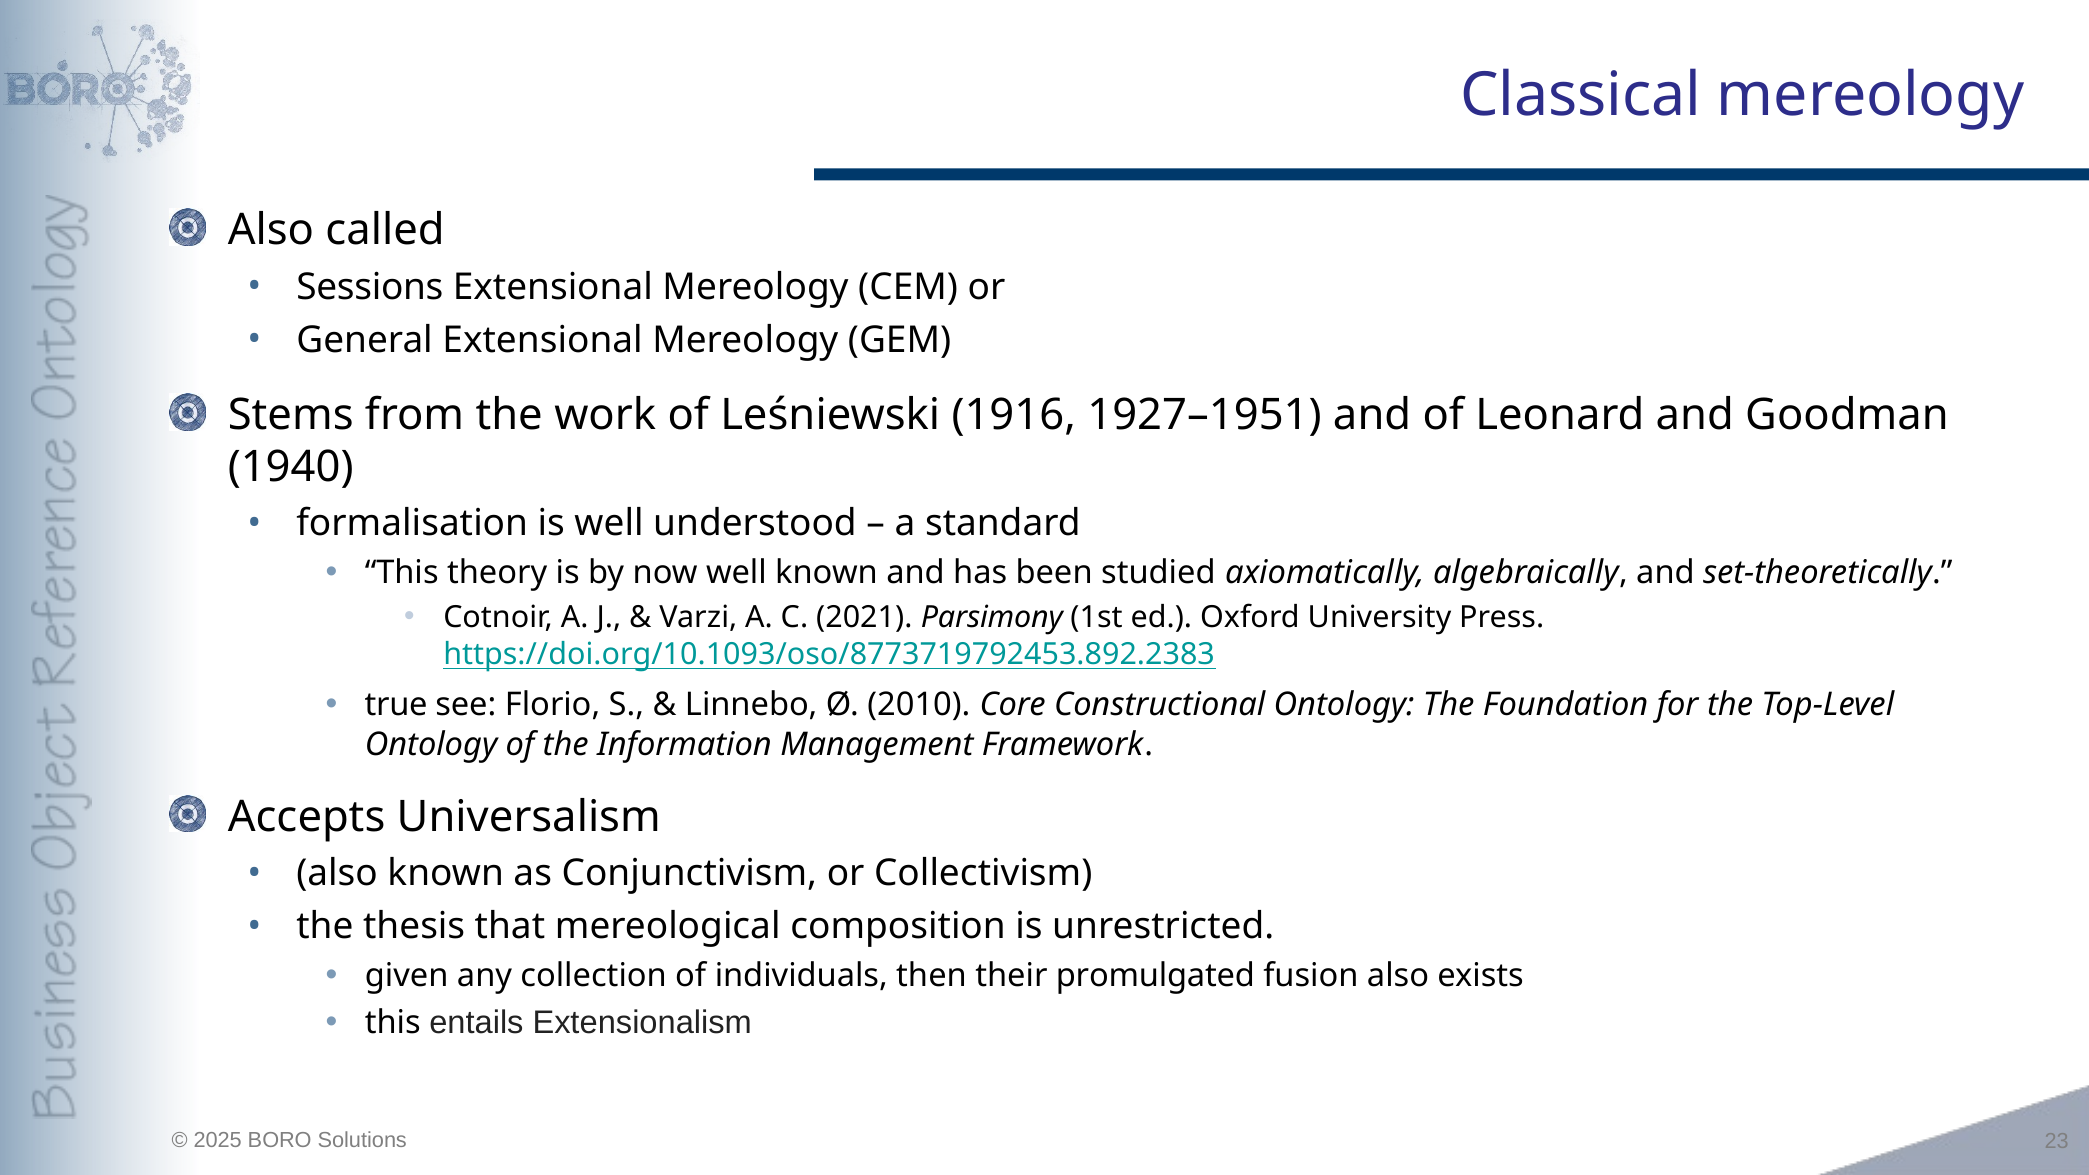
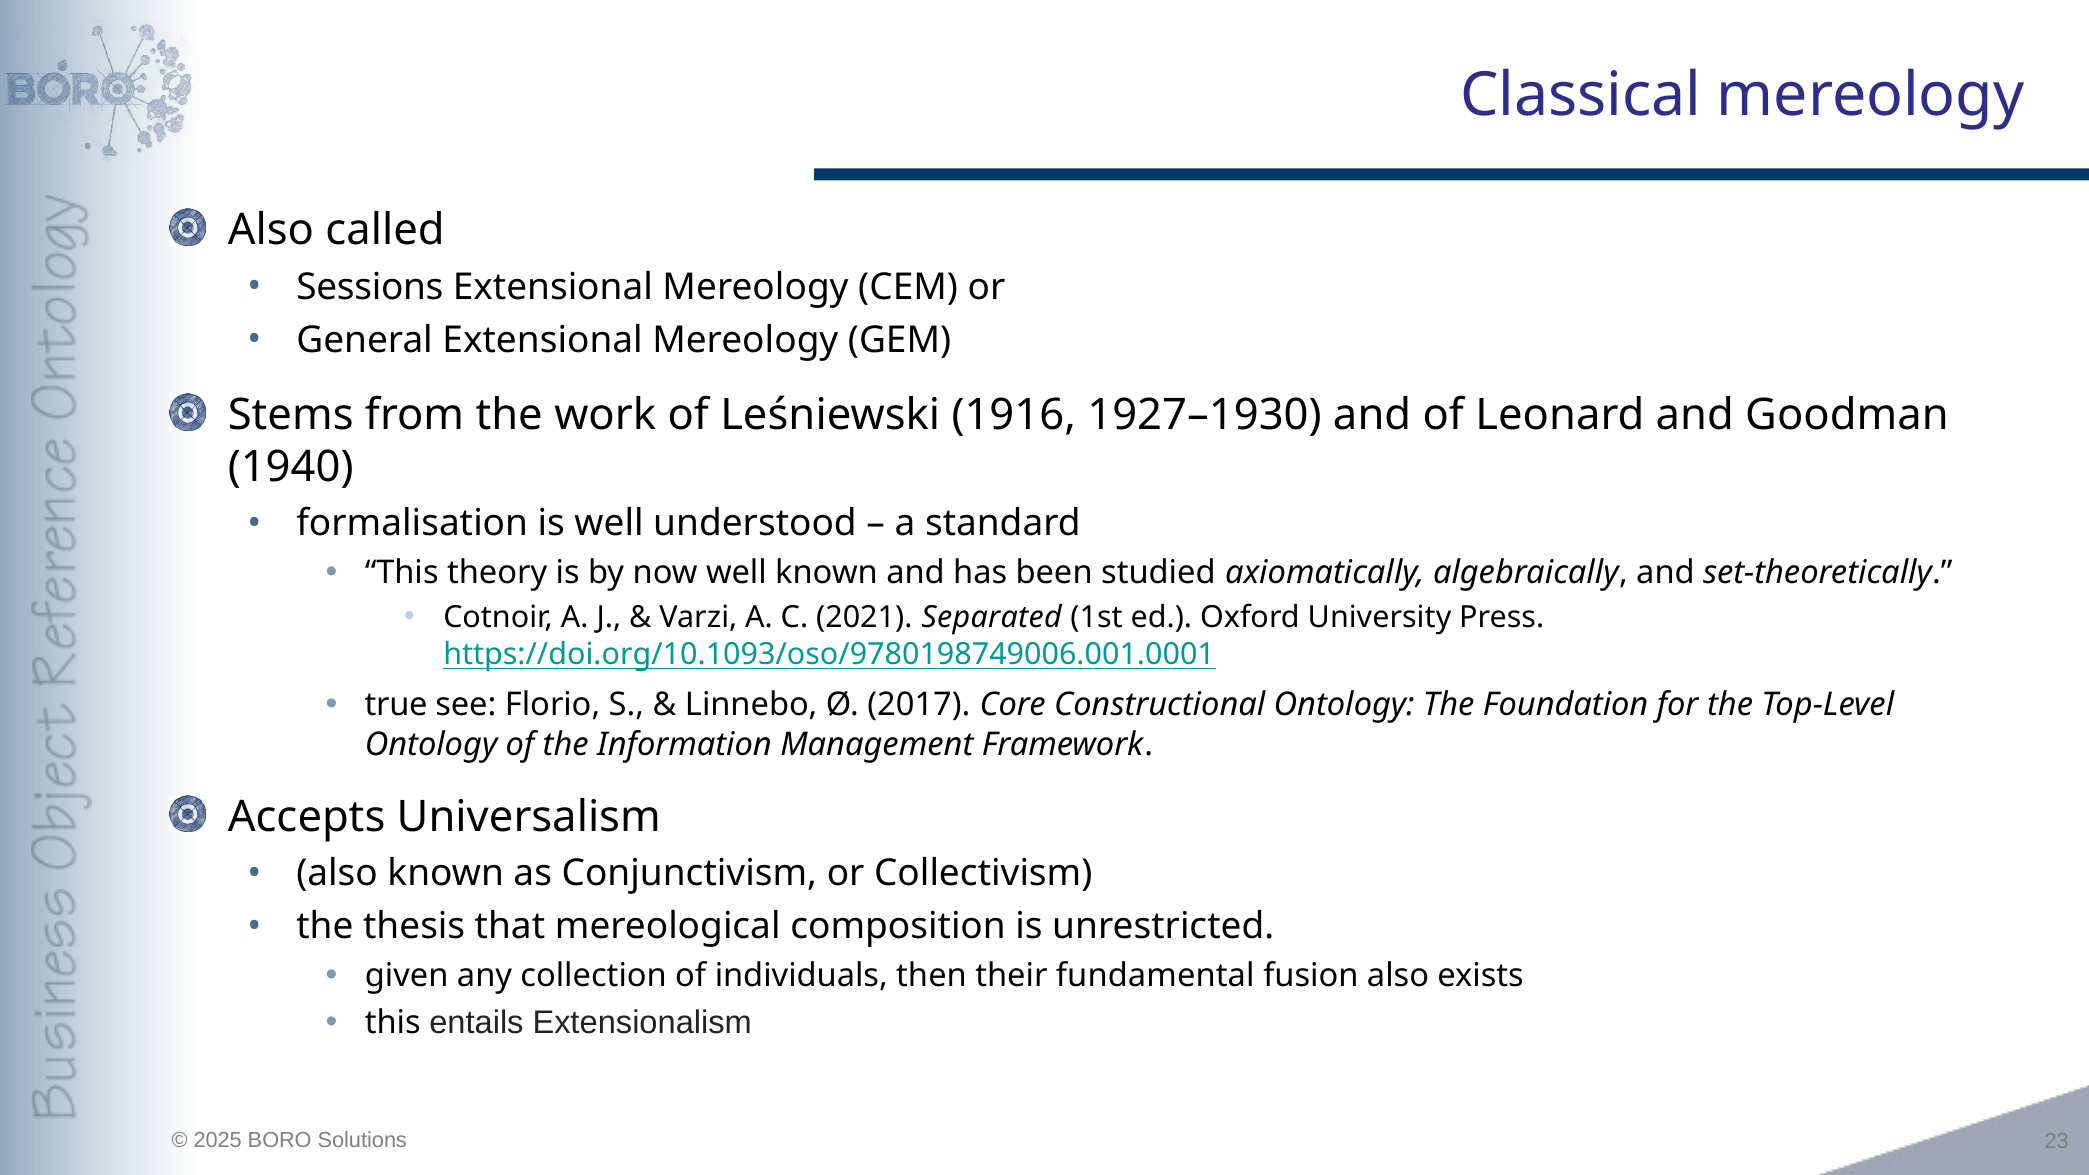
1927–1951: 1927–1951 -> 1927–1930
Parsimony: Parsimony -> Separated
https://doi.org/10.1093/oso/8773719792453.892.2383: https://doi.org/10.1093/oso/8773719792453.892.2383 -> https://doi.org/10.1093/oso/9780198749006.001.0001
2010: 2010 -> 2017
promulgated: promulgated -> fundamental
